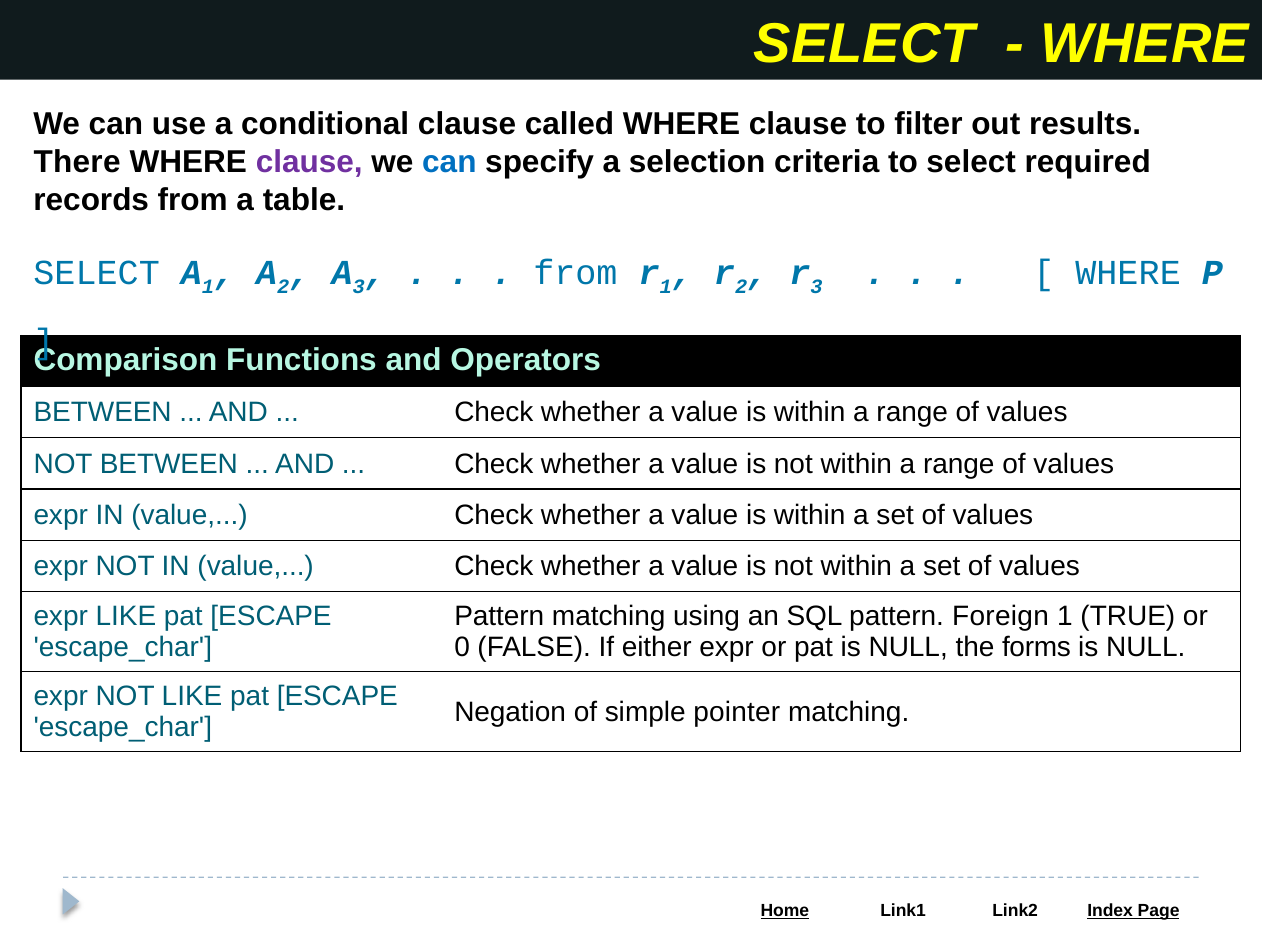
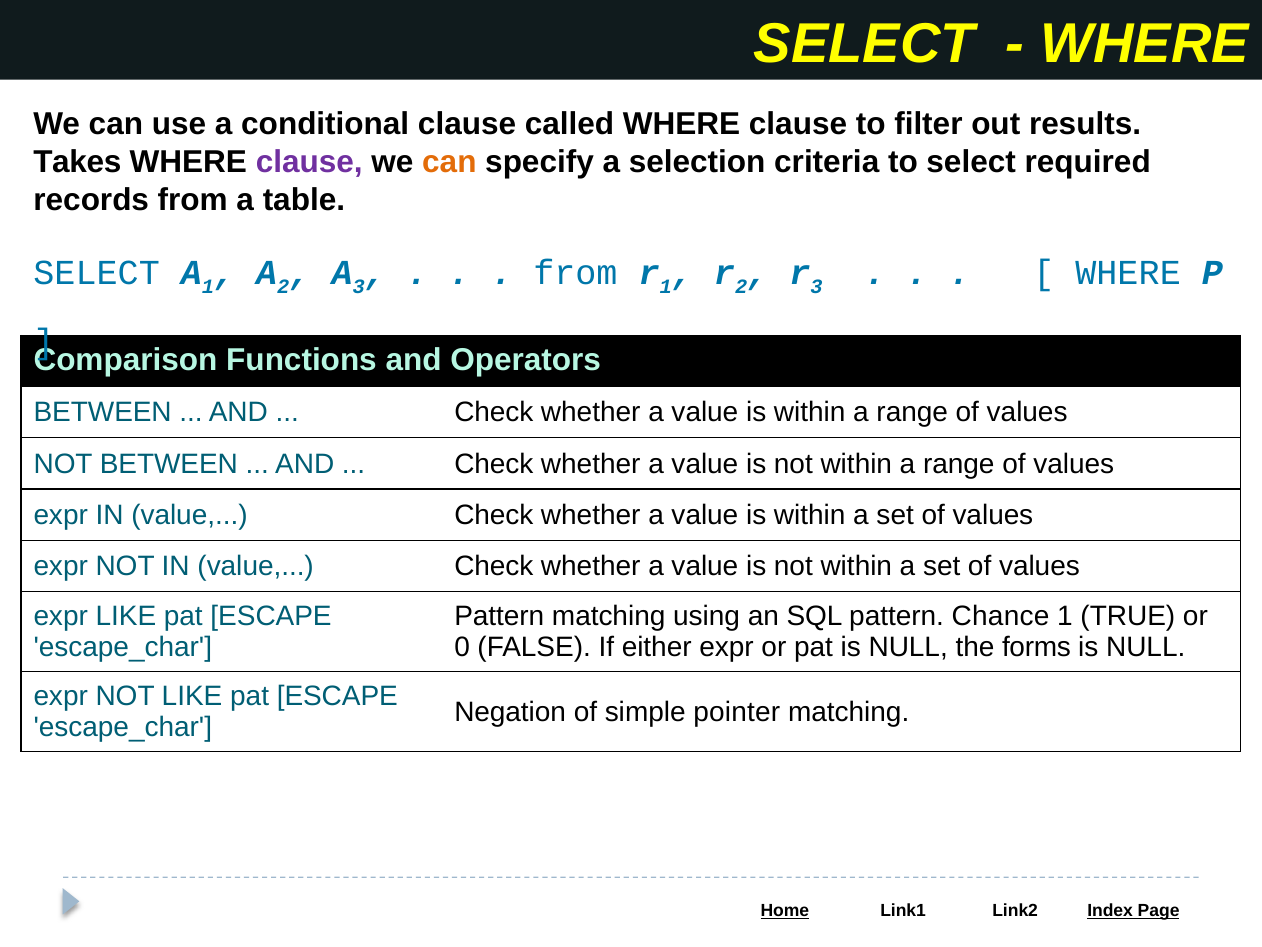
There: There -> Takes
can at (449, 162) colour: blue -> orange
Foreign: Foreign -> Chance
